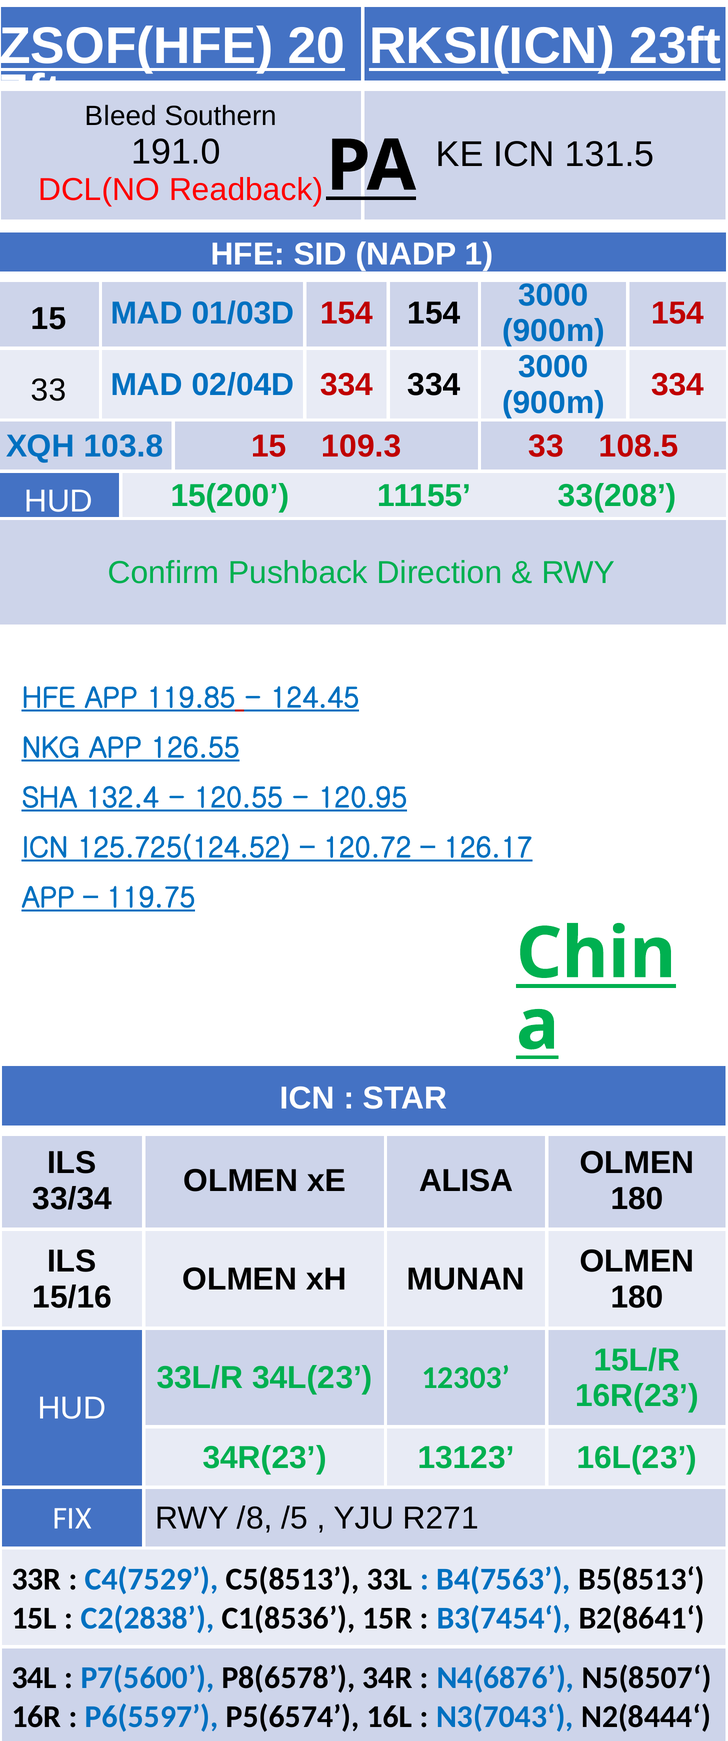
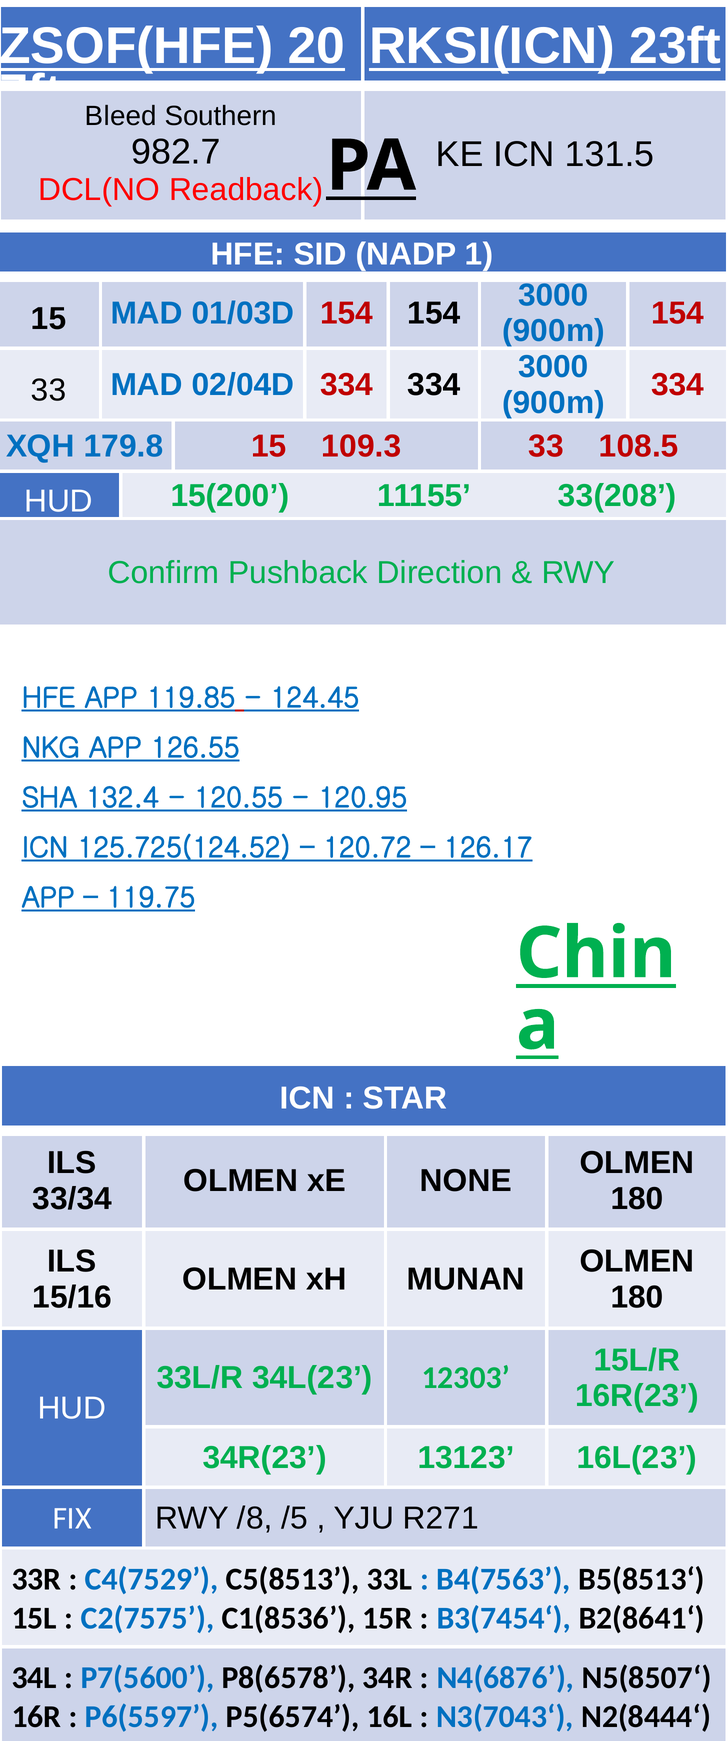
191.0: 191.0 -> 982.7
103.8: 103.8 -> 179.8
ALISA: ALISA -> NONE
C2(2838: C2(2838 -> C2(7575
